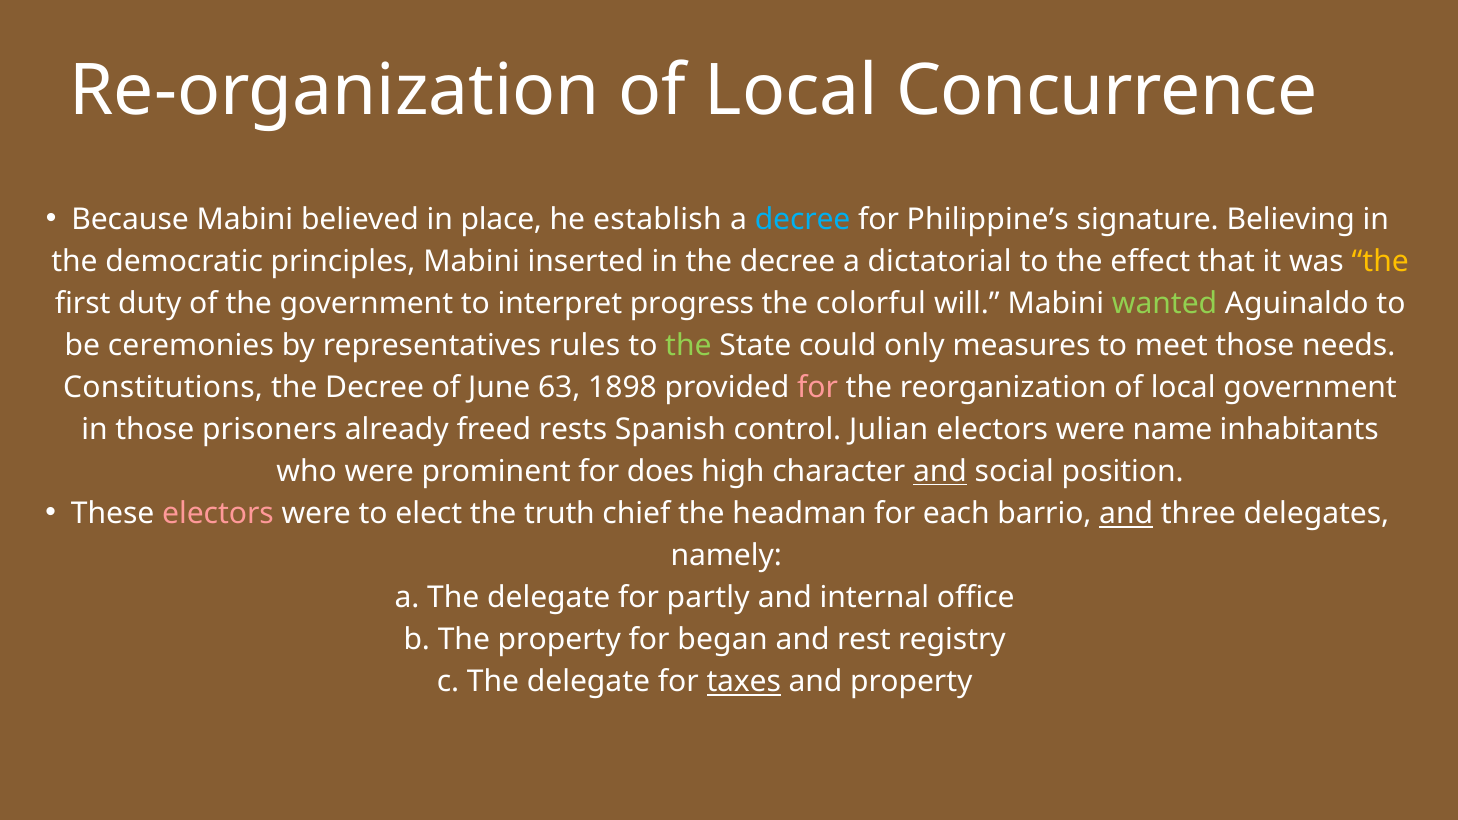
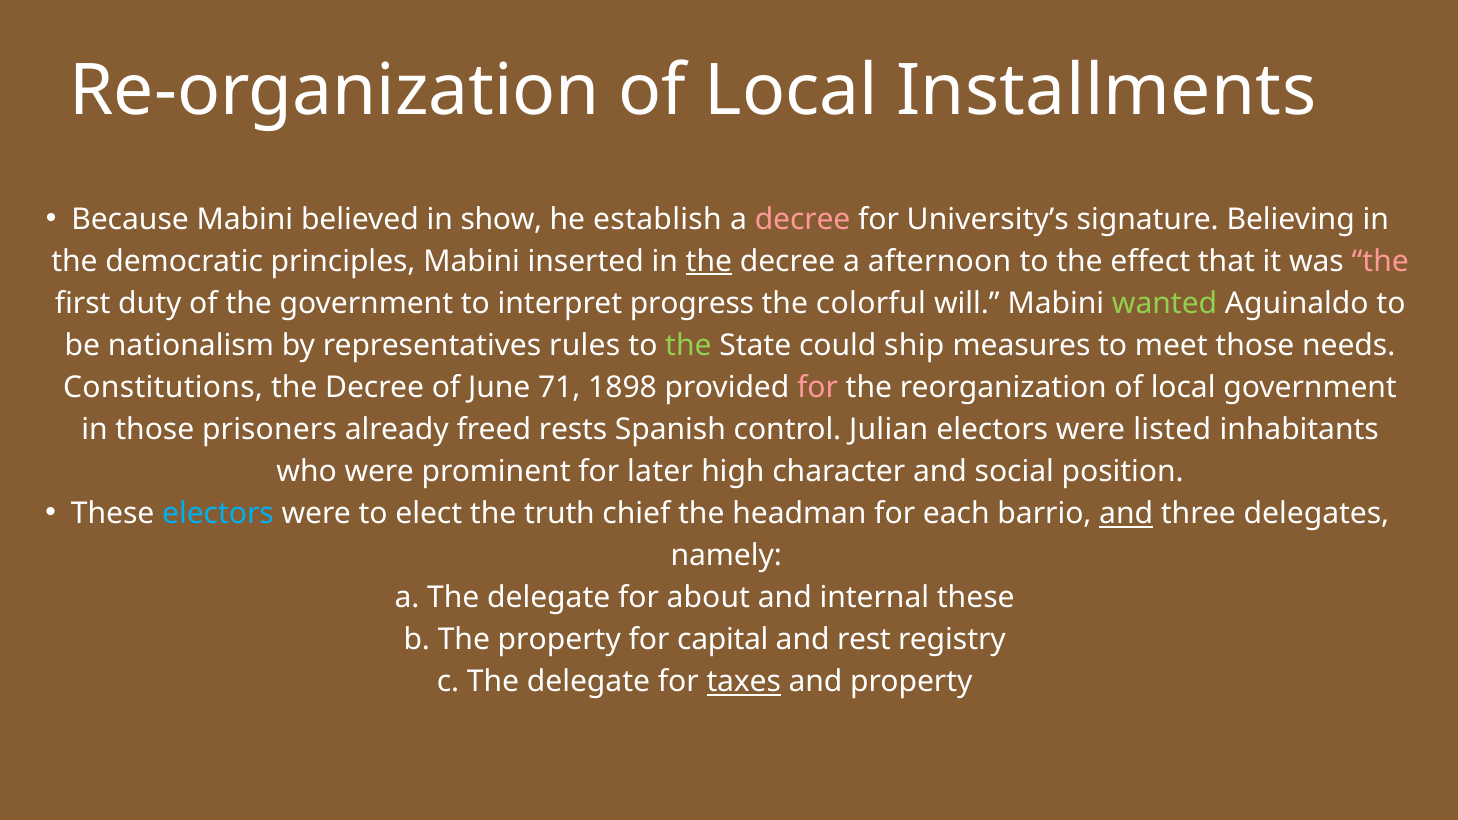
Concurrence: Concurrence -> Installments
place: place -> show
decree at (803, 219) colour: light blue -> pink
Philippine’s: Philippine’s -> University’s
the at (709, 261) underline: none -> present
dictatorial: dictatorial -> afternoon
the at (1380, 261) colour: yellow -> pink
ceremonies: ceremonies -> nationalism
only: only -> ship
63: 63 -> 71
name: name -> listed
does: does -> later
and at (940, 472) underline: present -> none
electors at (218, 514) colour: pink -> light blue
partly: partly -> about
internal office: office -> these
began: began -> capital
